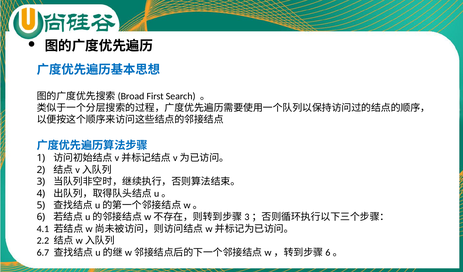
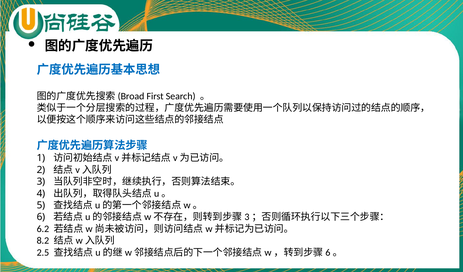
4.1: 4.1 -> 6.2
2.2: 2.2 -> 8.2
6.7: 6.7 -> 2.5
